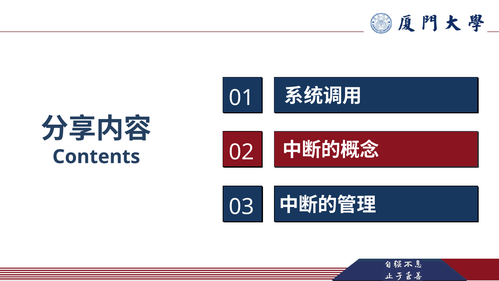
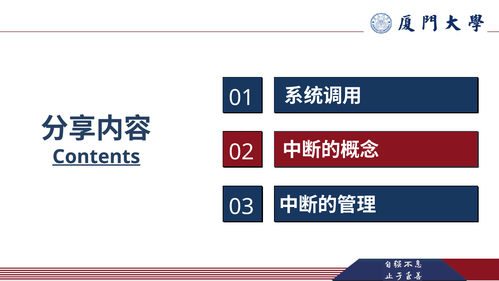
Contents underline: none -> present
